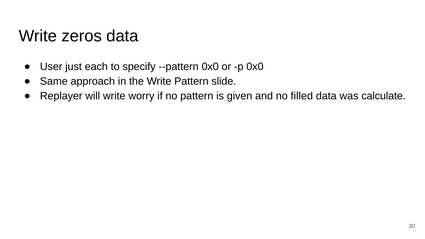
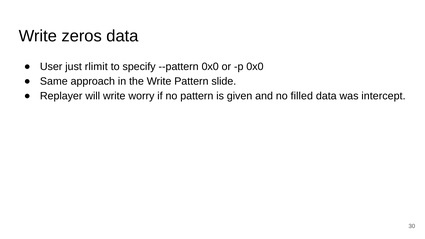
each: each -> rlimit
calculate: calculate -> intercept
